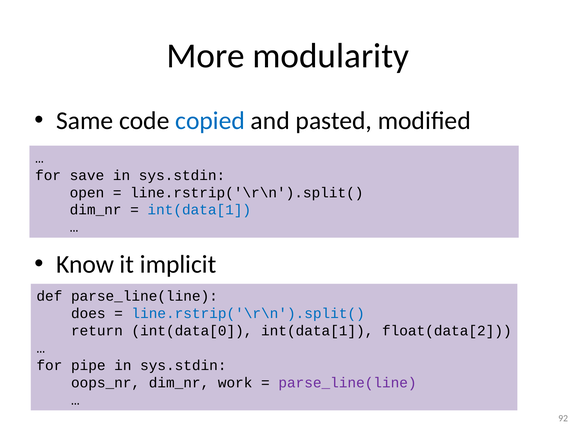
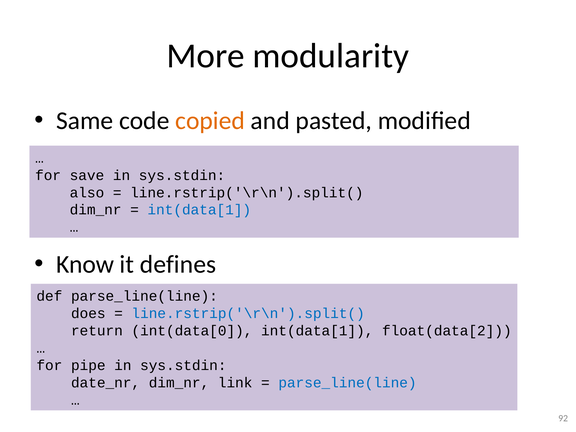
copied colour: blue -> orange
open: open -> also
implicit: implicit -> defines
oops_nr: oops_nr -> date_nr
work: work -> link
parse_line(line at (347, 383) colour: purple -> blue
